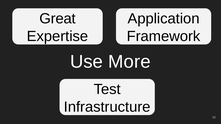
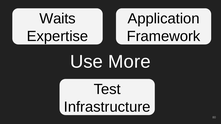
Great: Great -> Waits
